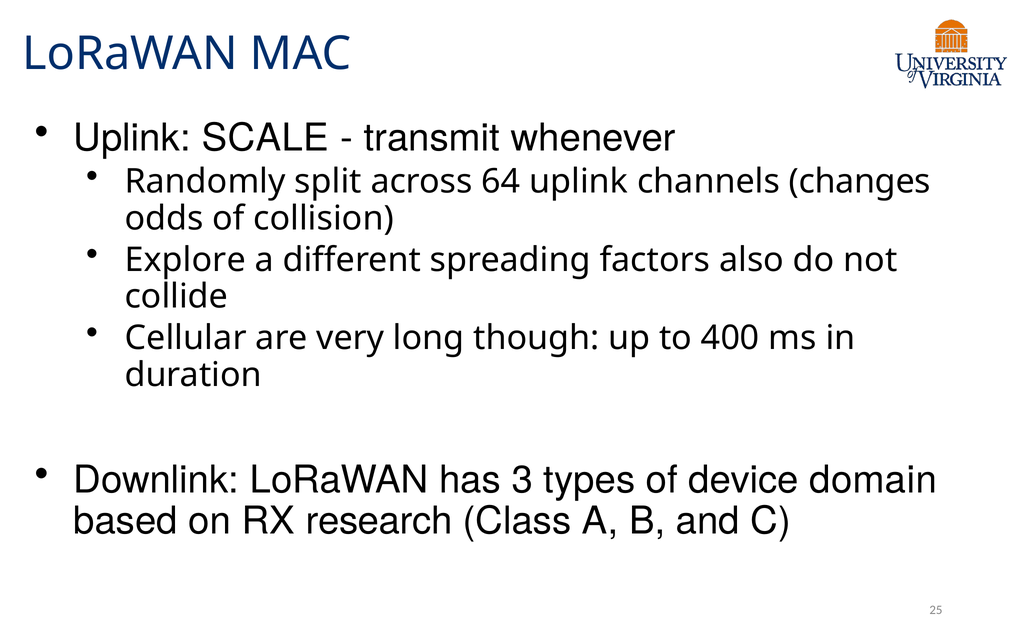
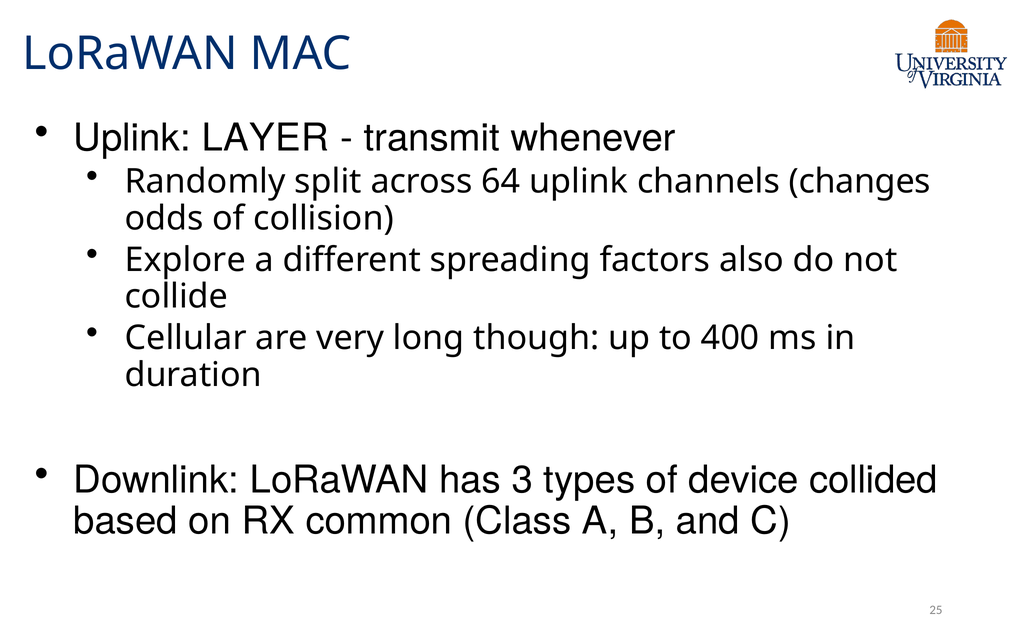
SCALE: SCALE -> LAYER
domain: domain -> collided
research: research -> common
